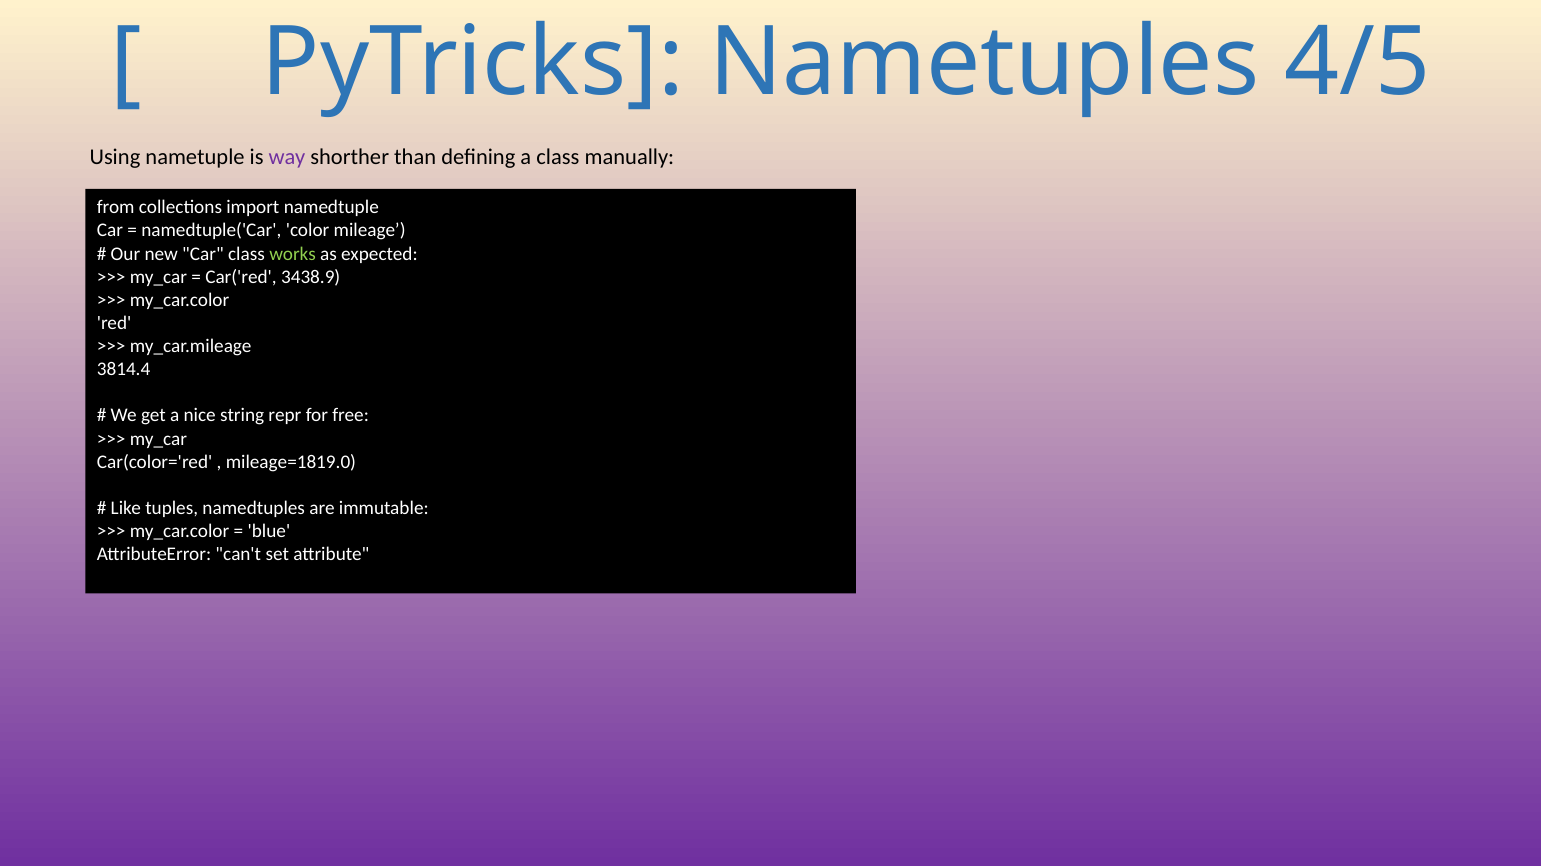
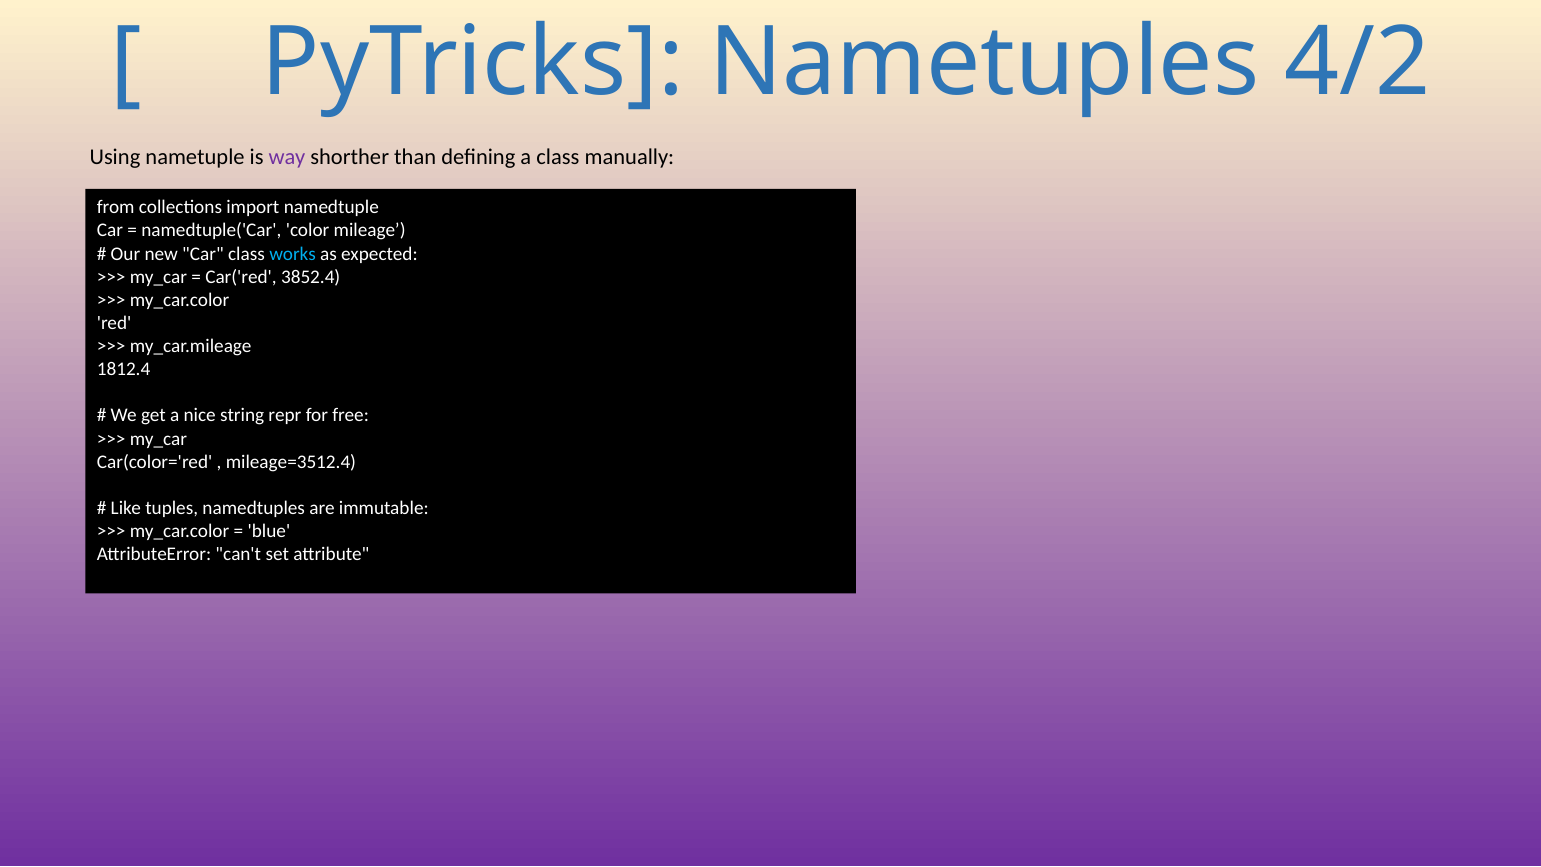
4/5: 4/5 -> 4/2
works colour: light green -> light blue
3438.9: 3438.9 -> 3852.4
3814.4: 3814.4 -> 1812.4
mileage=1819.0: mileage=1819.0 -> mileage=3512.4
